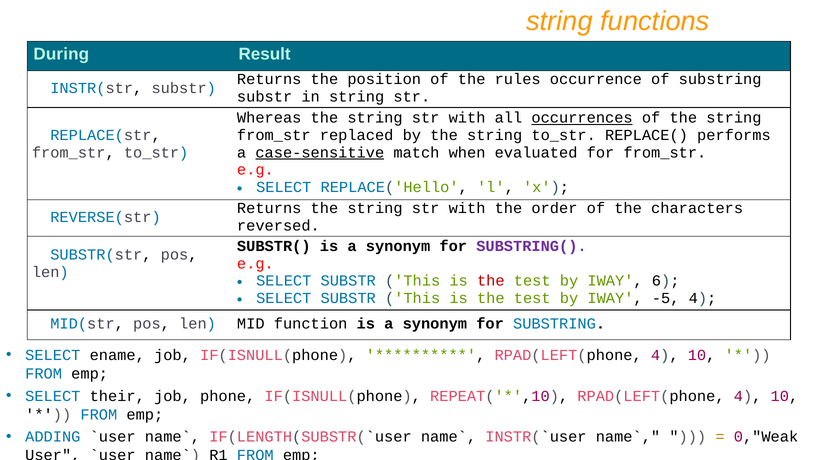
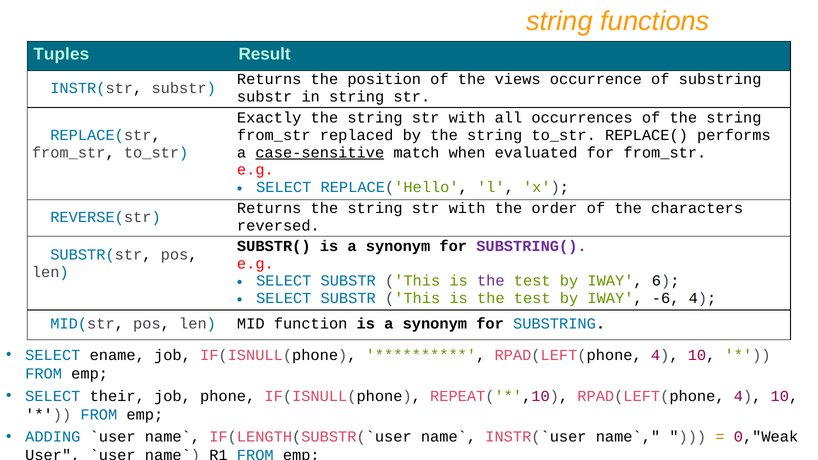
During: During -> Tuples
rules: rules -> views
Whereas: Whereas -> Exactly
occurrences underline: present -> none
the at (491, 281) colour: red -> purple
-5: -5 -> -6
